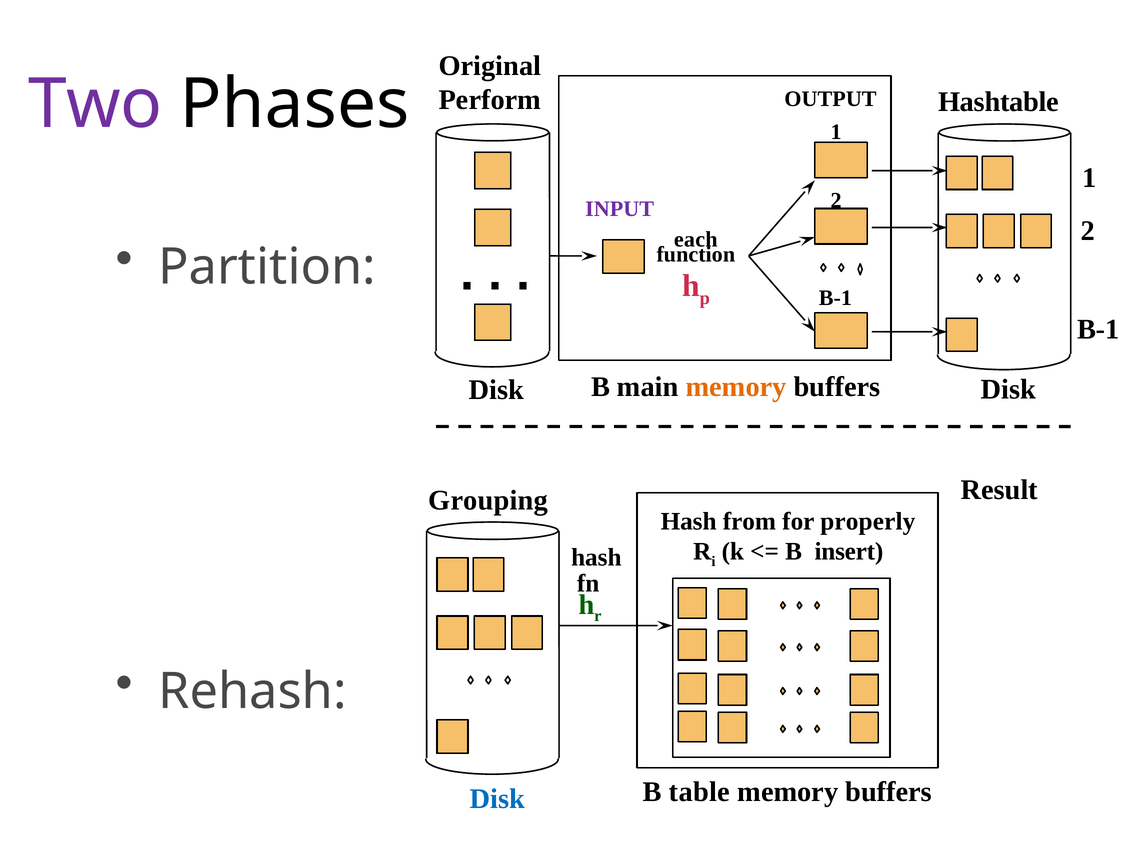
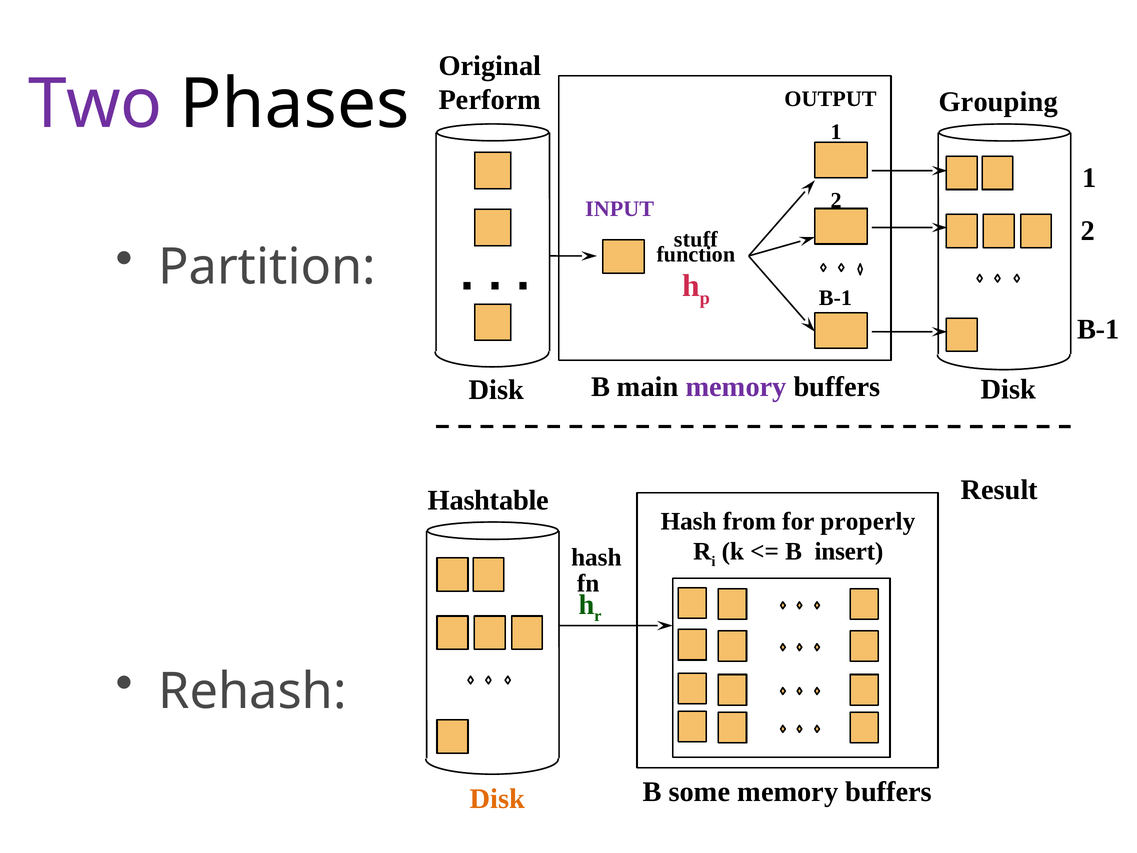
Hashtable: Hashtable -> Grouping
each: each -> stuff
memory at (736, 387) colour: orange -> purple
Grouping: Grouping -> Hashtable
table: table -> some
Disk at (497, 799) colour: blue -> orange
